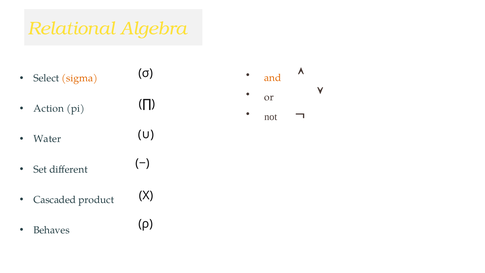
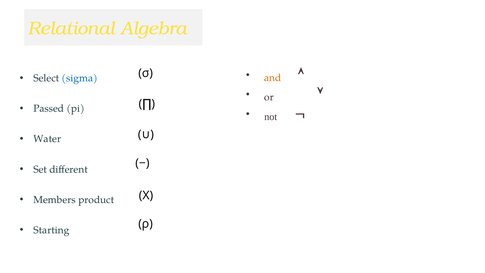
sigma colour: orange -> blue
Action: Action -> Passed
Cascaded: Cascaded -> Members
Behaves: Behaves -> Starting
